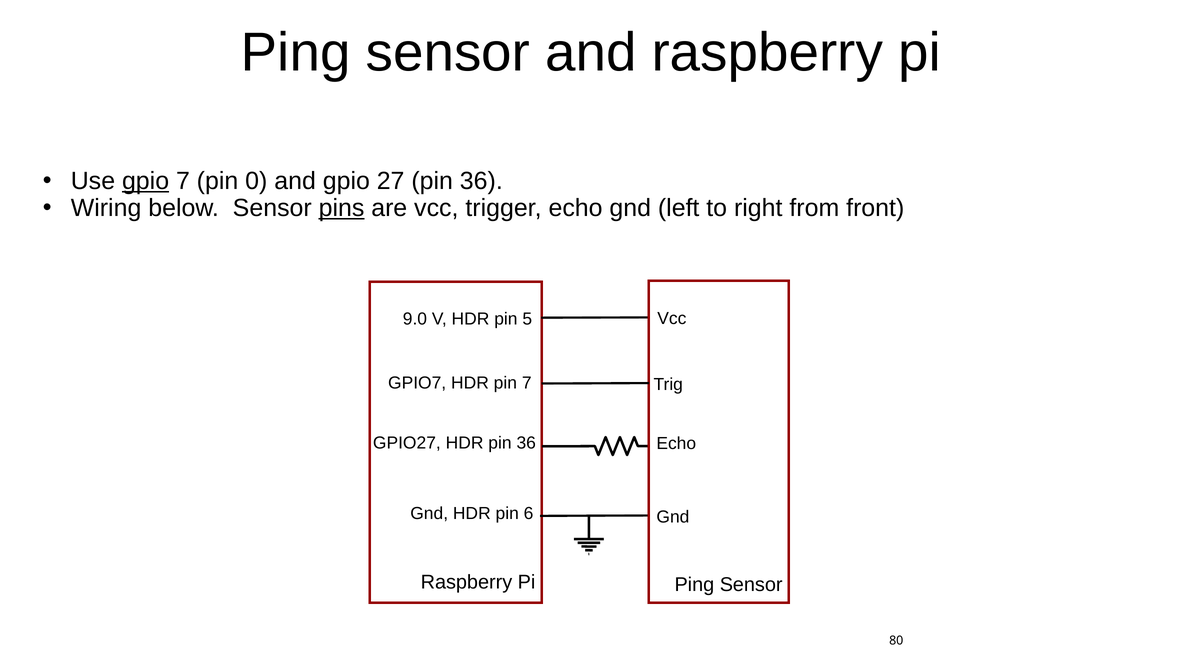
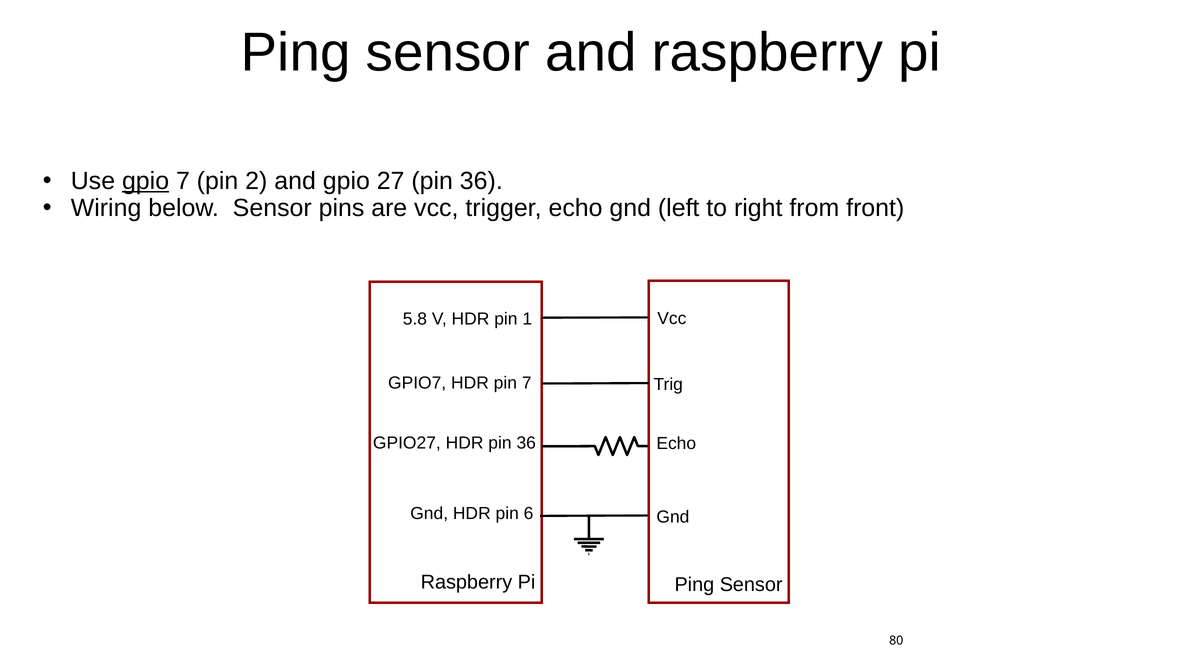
0: 0 -> 2
pins underline: present -> none
9.0: 9.0 -> 5.8
5: 5 -> 1
